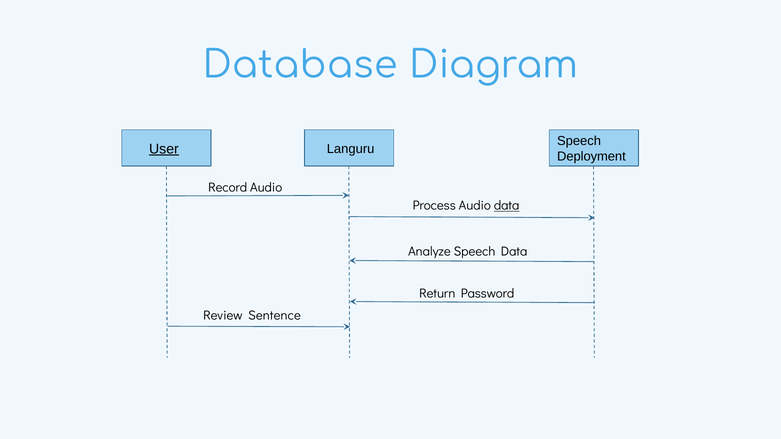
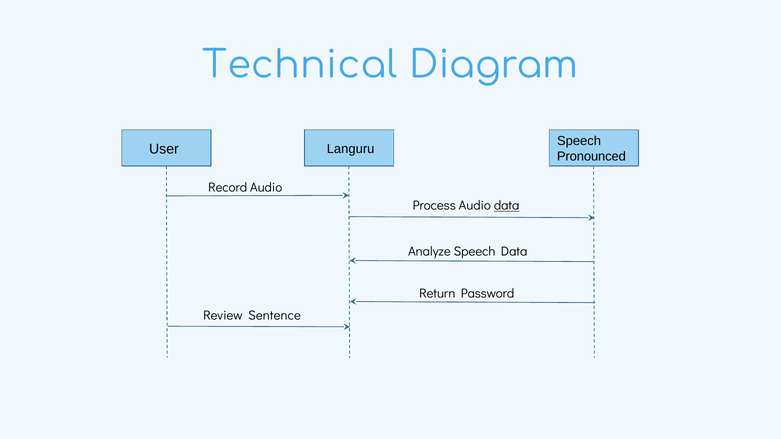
Database: Database -> Technical
User underline: present -> none
Deployment: Deployment -> Pronounced
